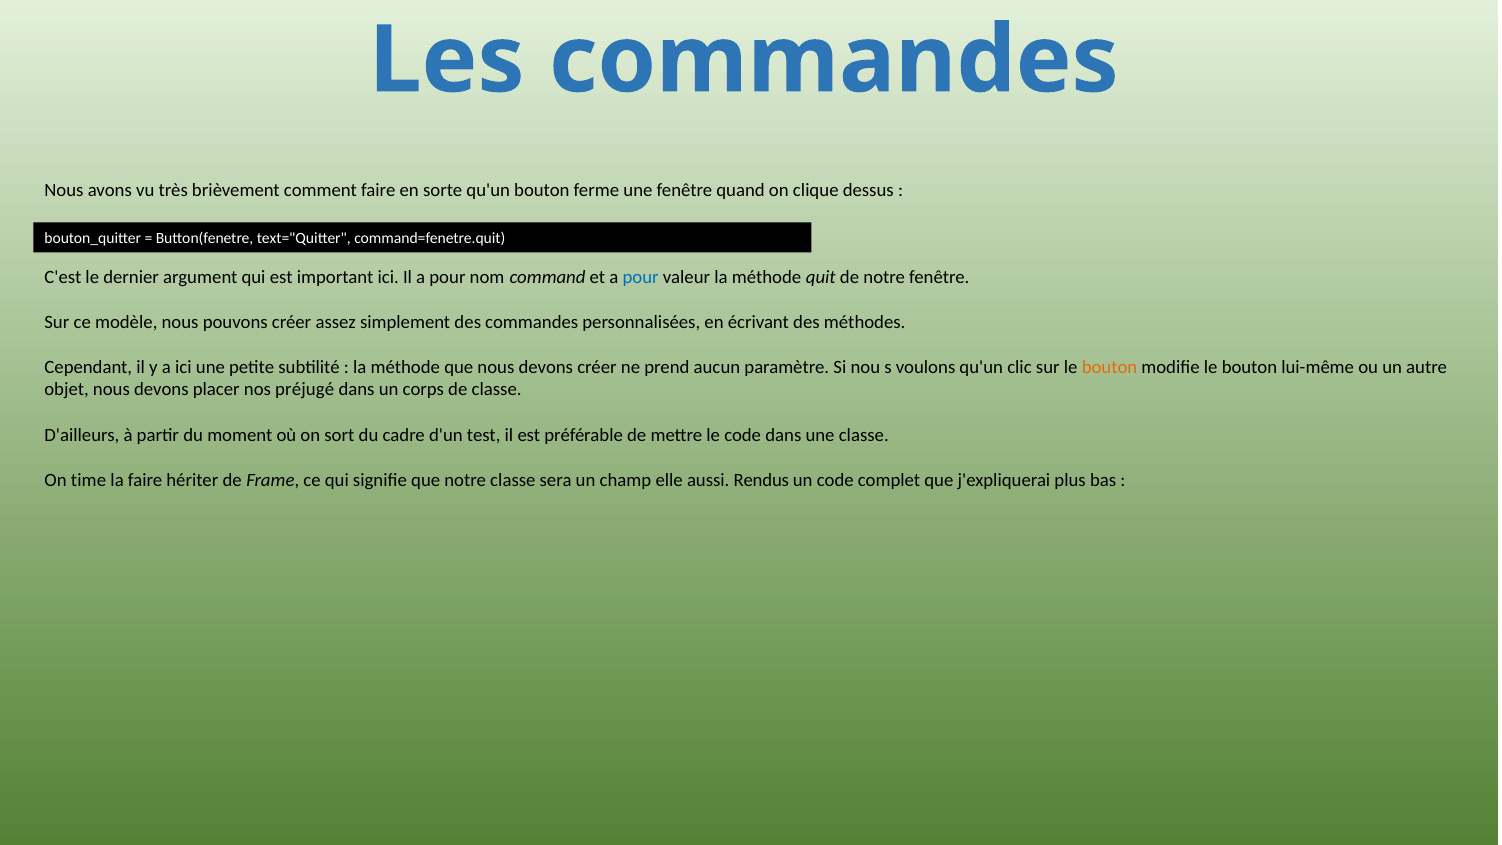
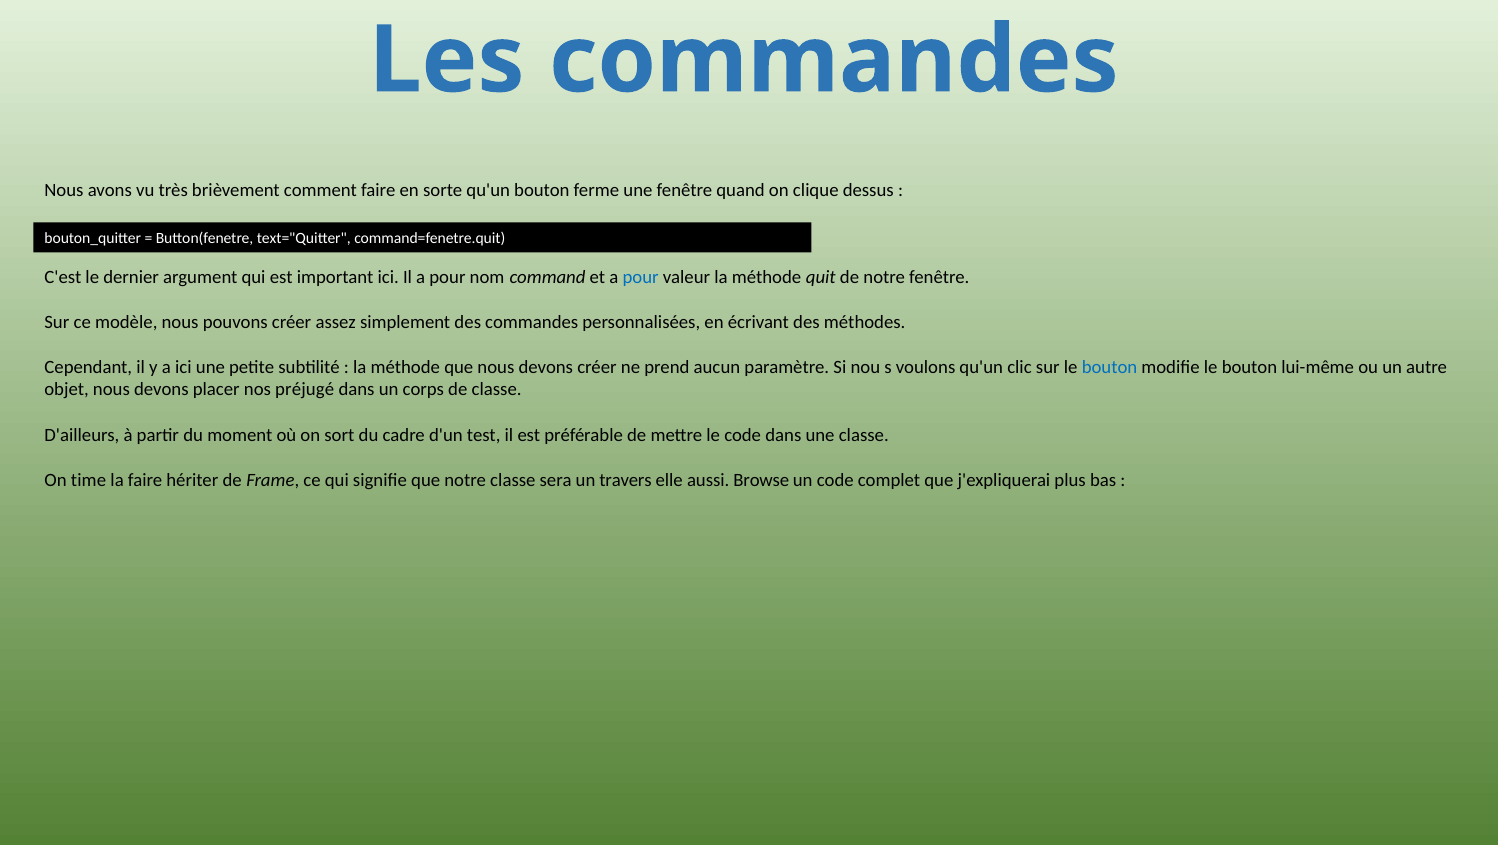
bouton at (1110, 367) colour: orange -> blue
champ: champ -> travers
Rendus: Rendus -> Browse
